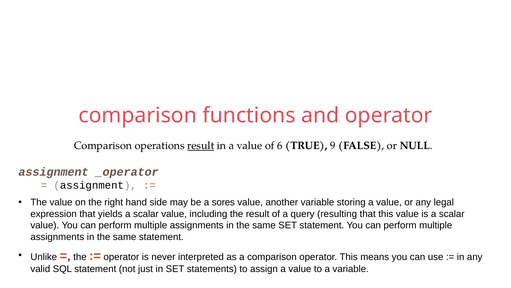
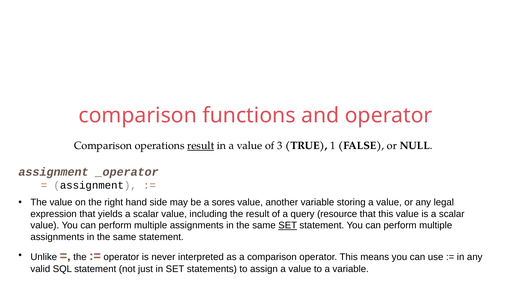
6: 6 -> 3
9: 9 -> 1
resulting: resulting -> resource
SET at (288, 225) underline: none -> present
